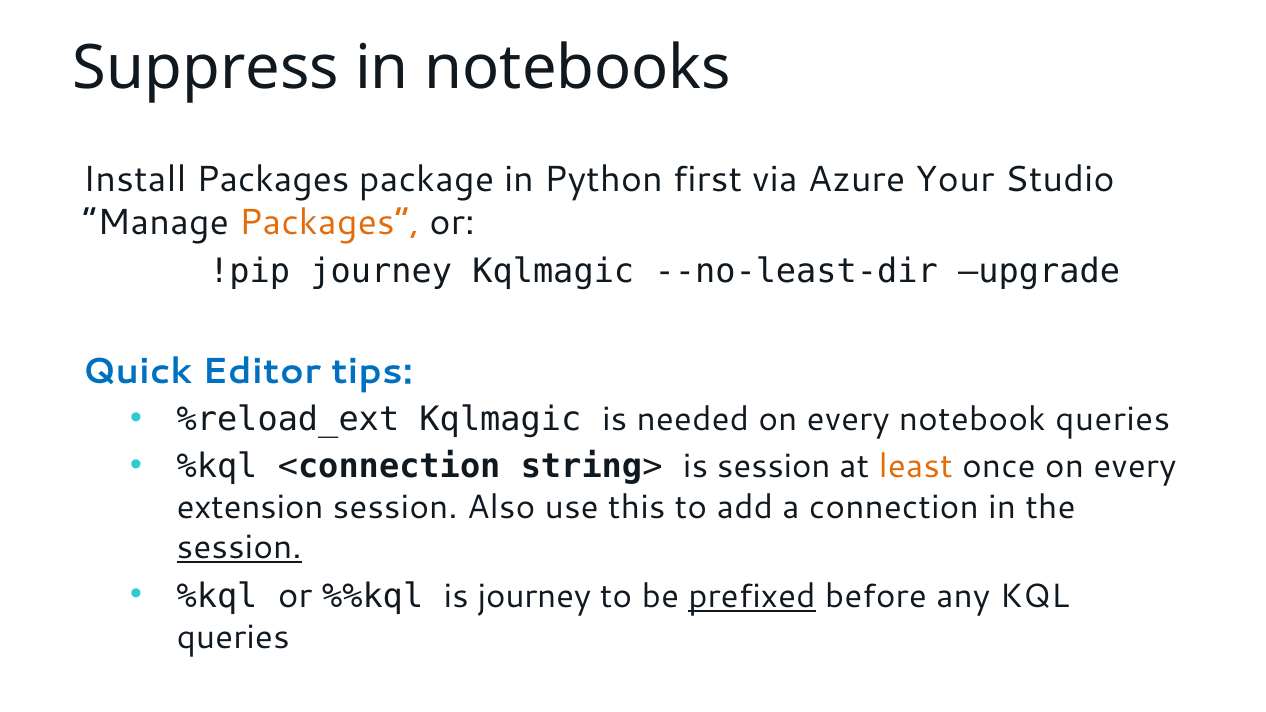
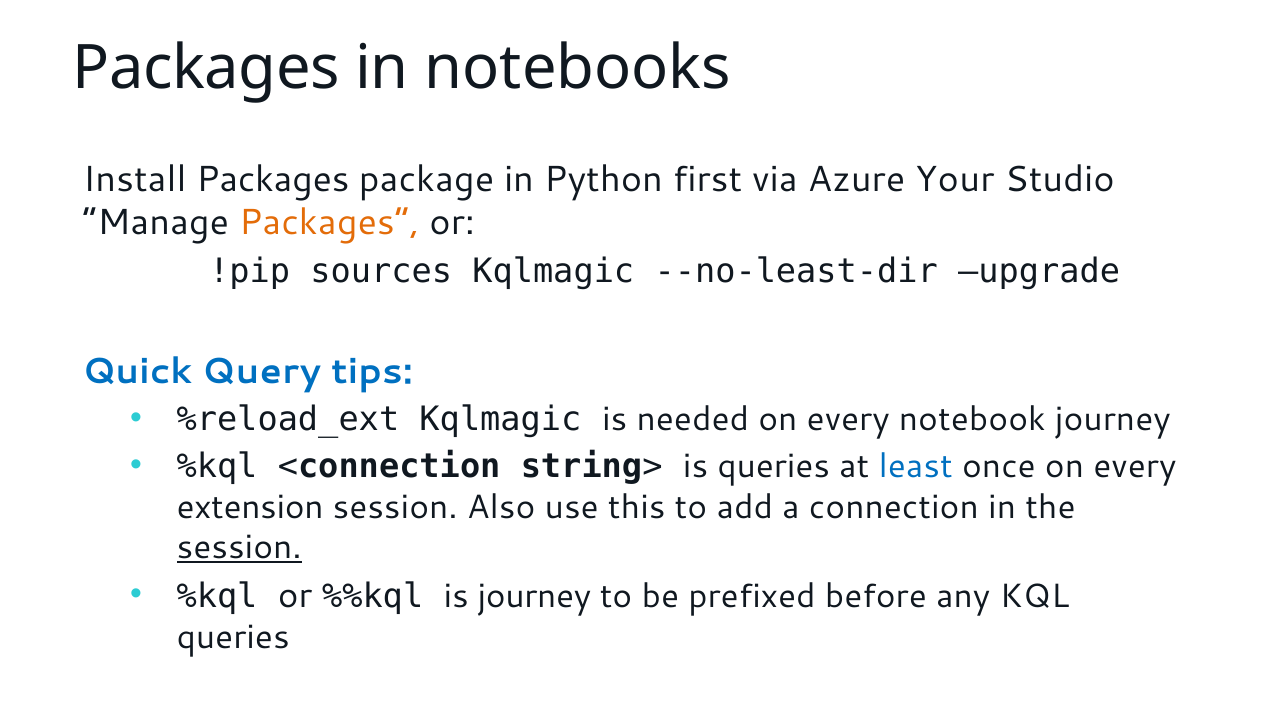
Suppress at (206, 68): Suppress -> Packages
!pip journey: journey -> sources
Editor: Editor -> Query
notebook queries: queries -> journey
is session: session -> queries
least colour: orange -> blue
prefixed underline: present -> none
